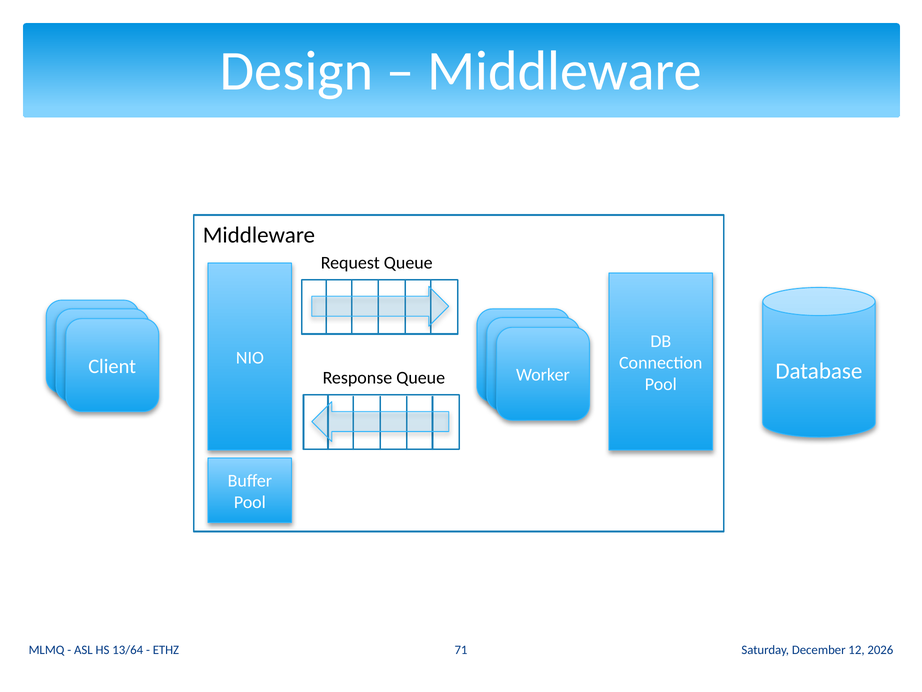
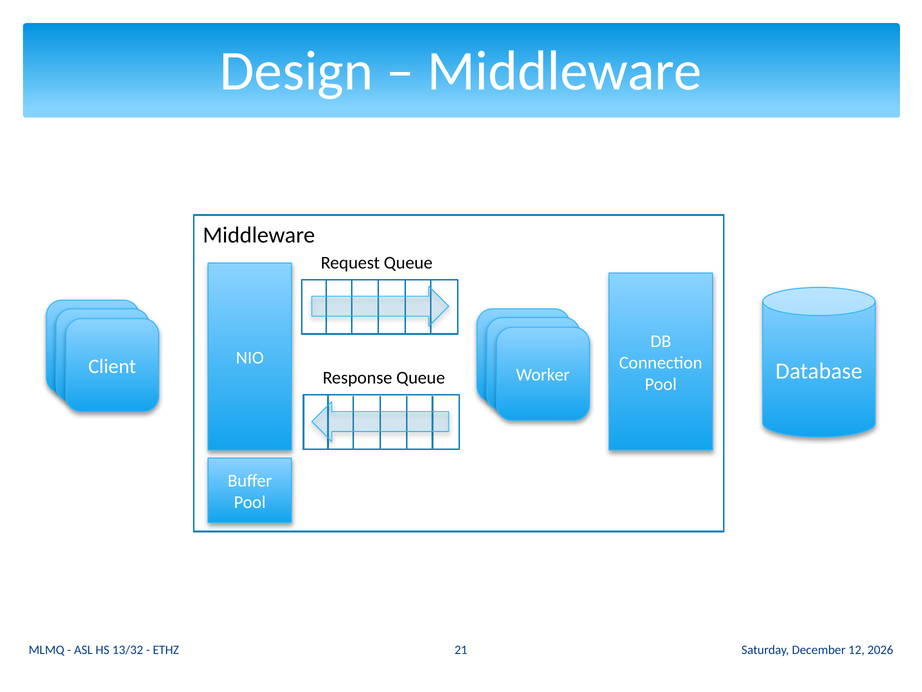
13/64: 13/64 -> 13/32
71: 71 -> 21
